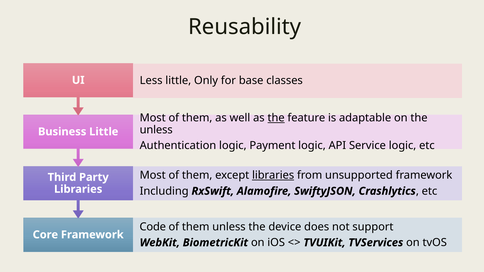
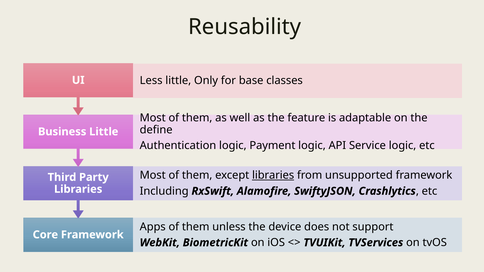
the at (276, 118) underline: present -> none
unless at (156, 130): unless -> define
Code: Code -> Apps
